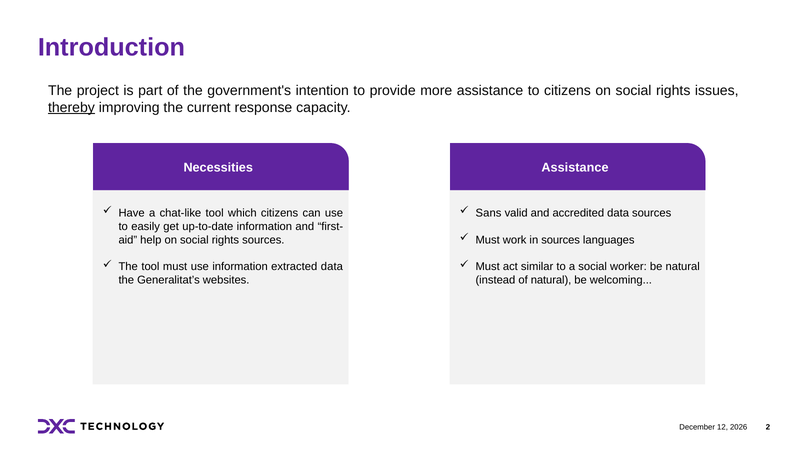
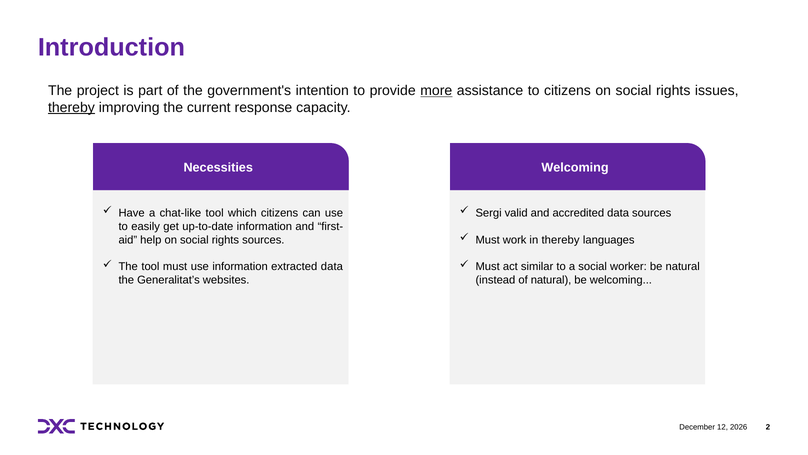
more underline: none -> present
Assistance at (575, 167): Assistance -> Welcoming
Sans: Sans -> Sergi
in sources: sources -> thereby
